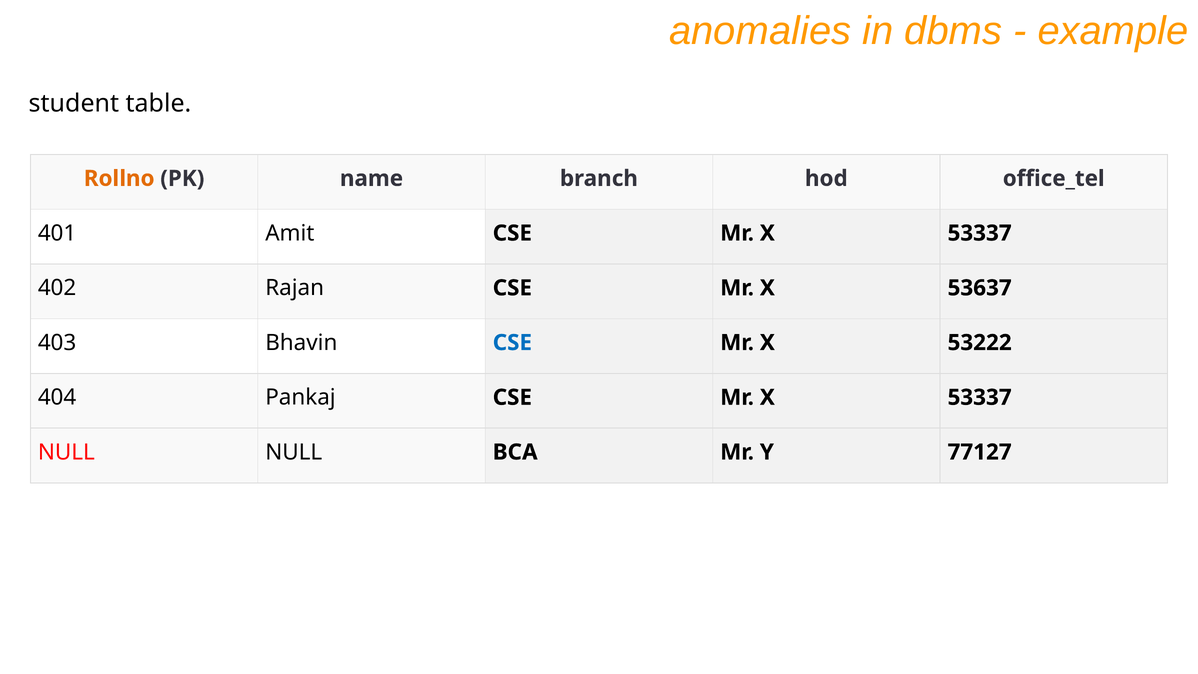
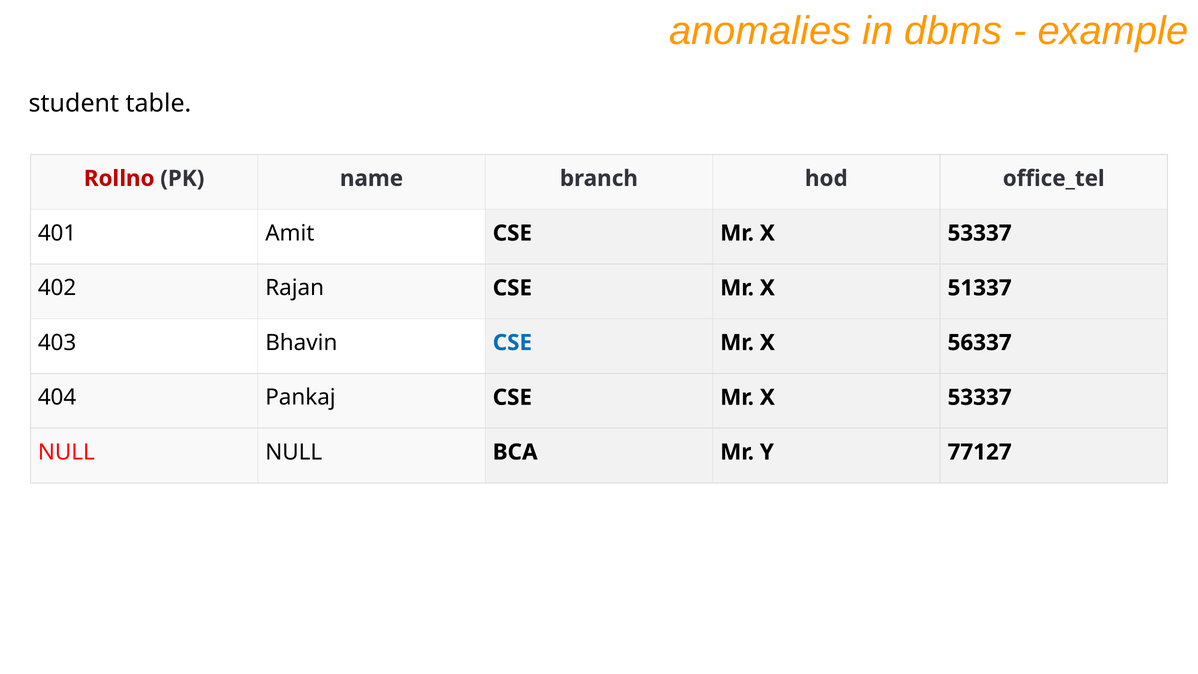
Rollno colour: orange -> red
53637: 53637 -> 51337
53222: 53222 -> 56337
